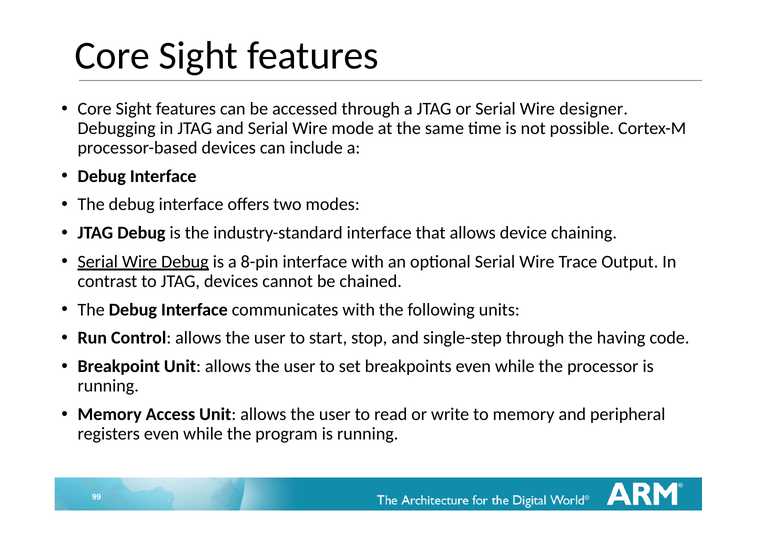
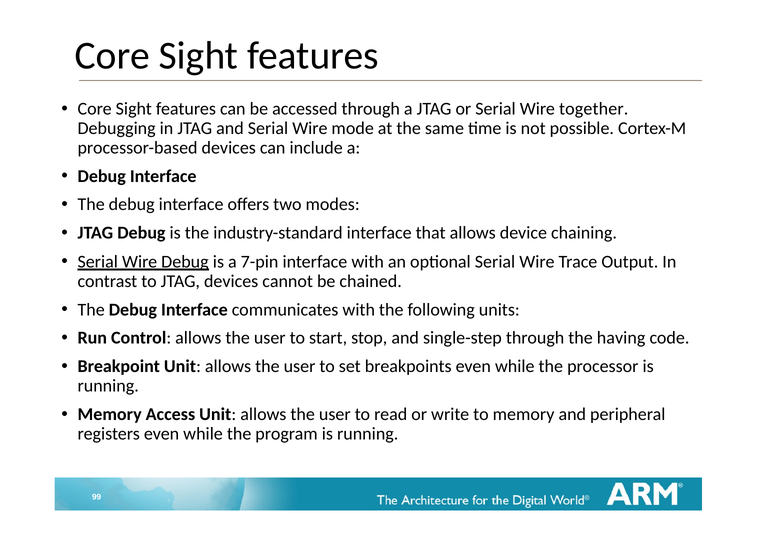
designer: designer -> together
8-pin: 8-pin -> 7-pin
